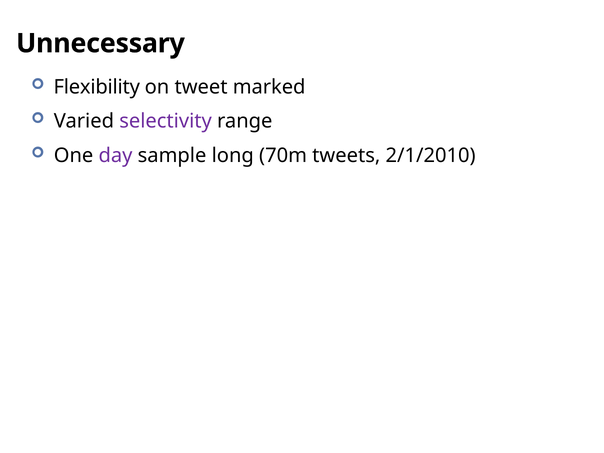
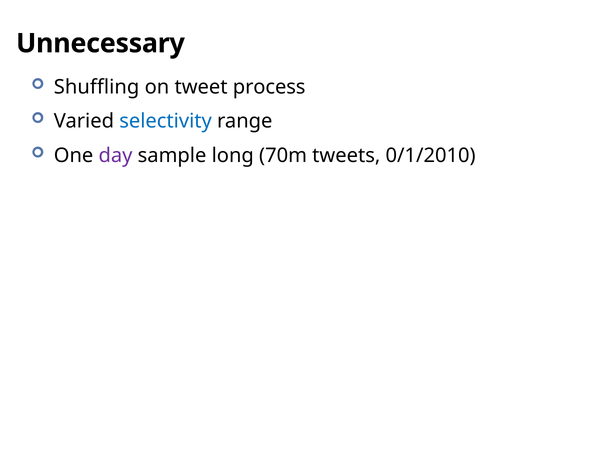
Flexibility: Flexibility -> Shuffling
marked: marked -> process
selectivity colour: purple -> blue
2/1/2010: 2/1/2010 -> 0/1/2010
